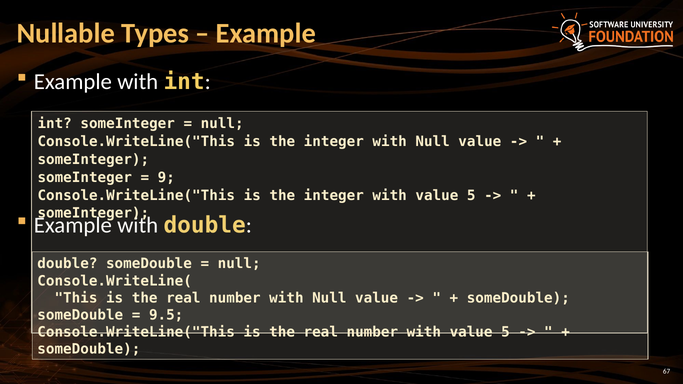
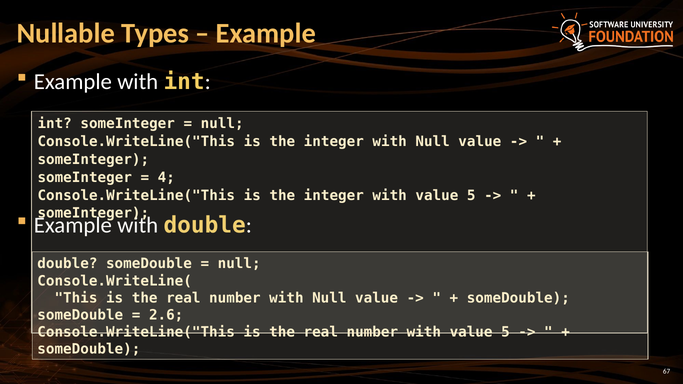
9: 9 -> 4
9.5: 9.5 -> 2.6
